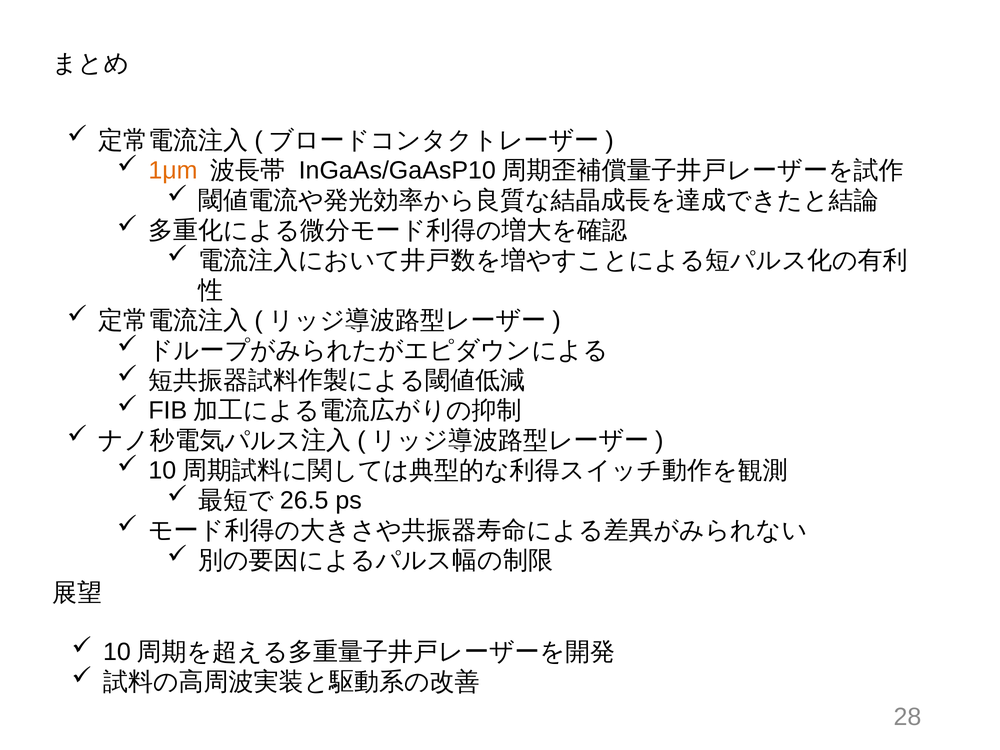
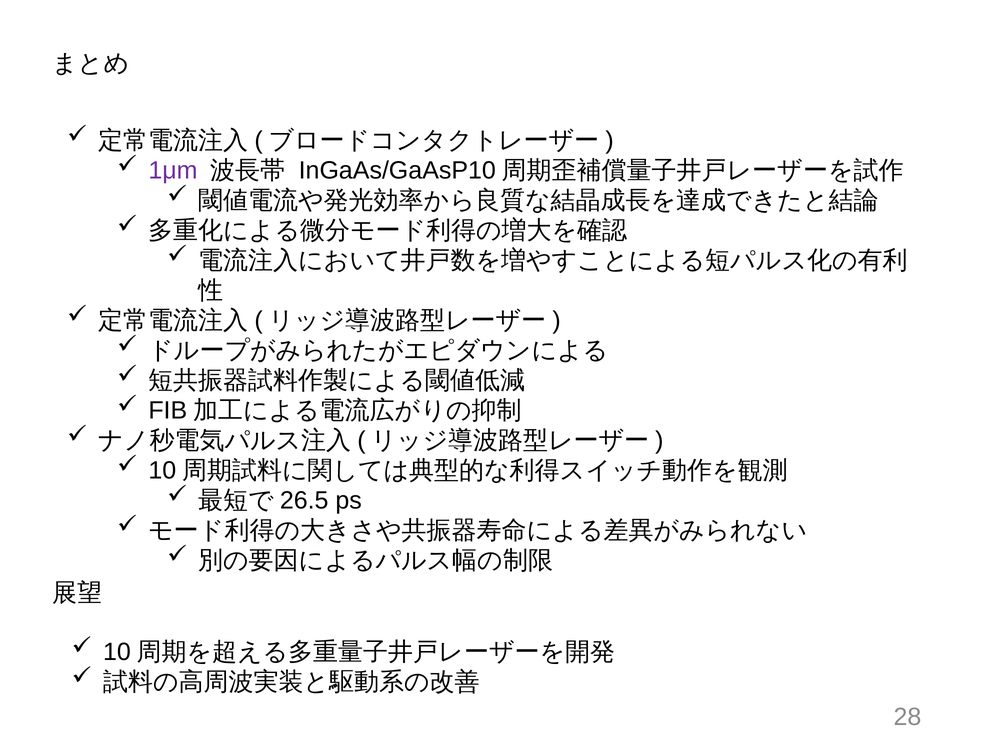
1μm colour: orange -> purple
